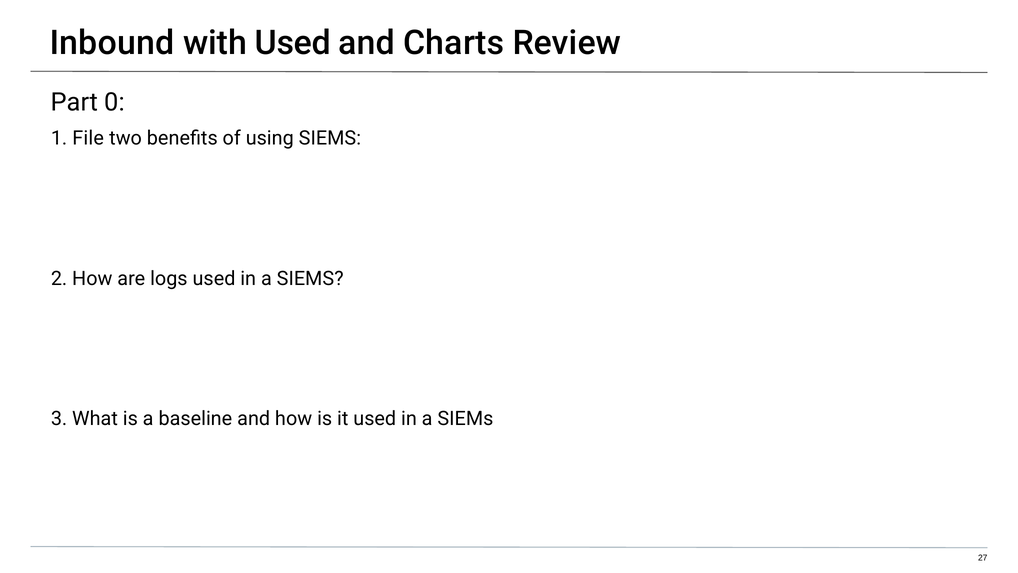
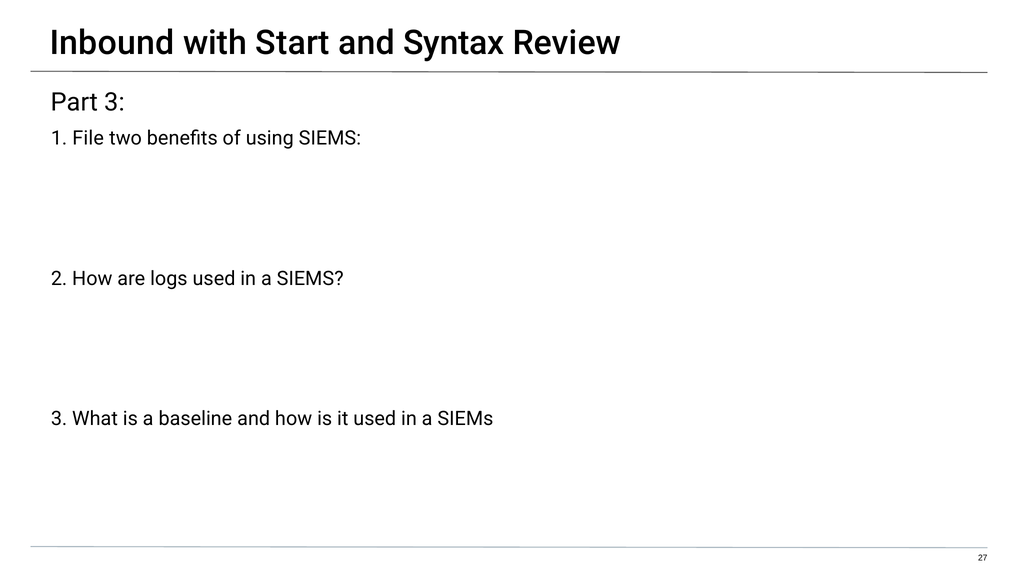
with Used: Used -> Start
Charts: Charts -> Syntax
Part 0: 0 -> 3
